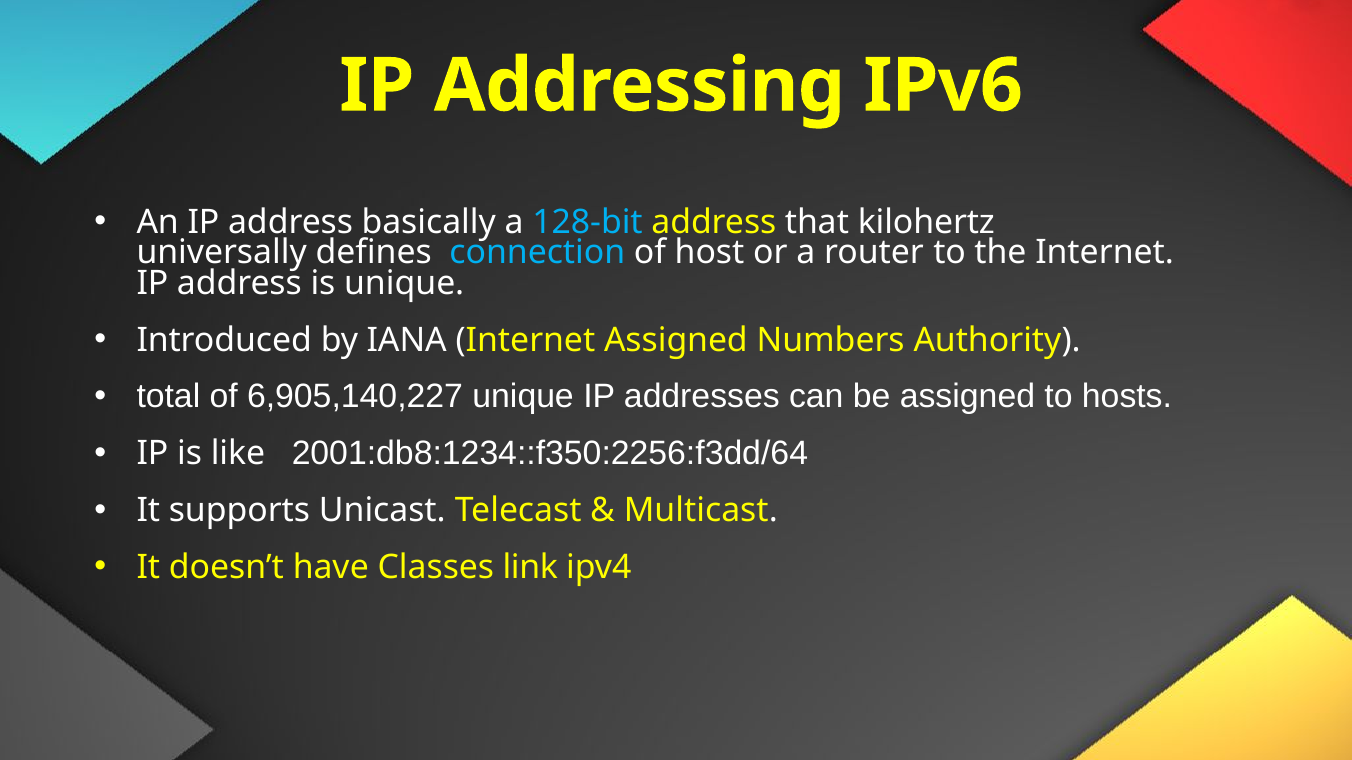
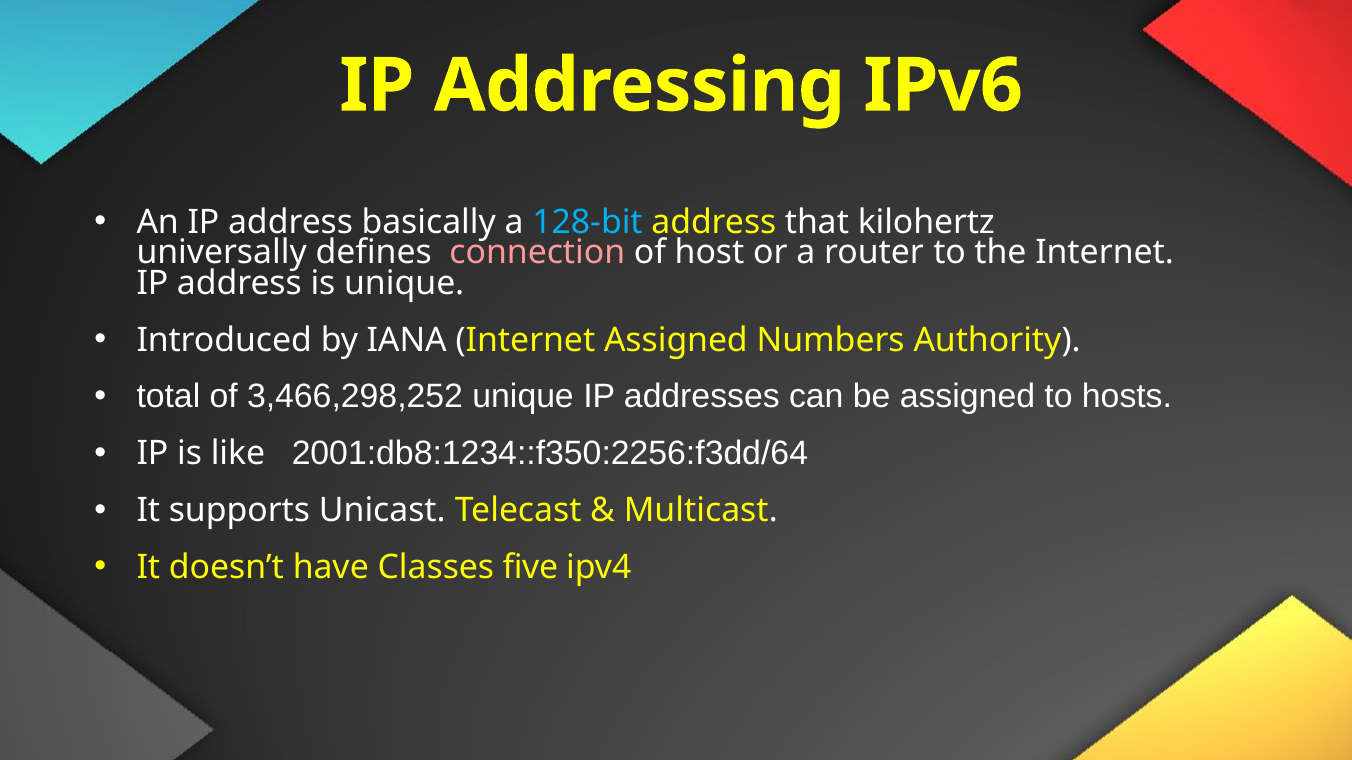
connection colour: light blue -> pink
6,905,140,227: 6,905,140,227 -> 3,466,298,252
link: link -> five
